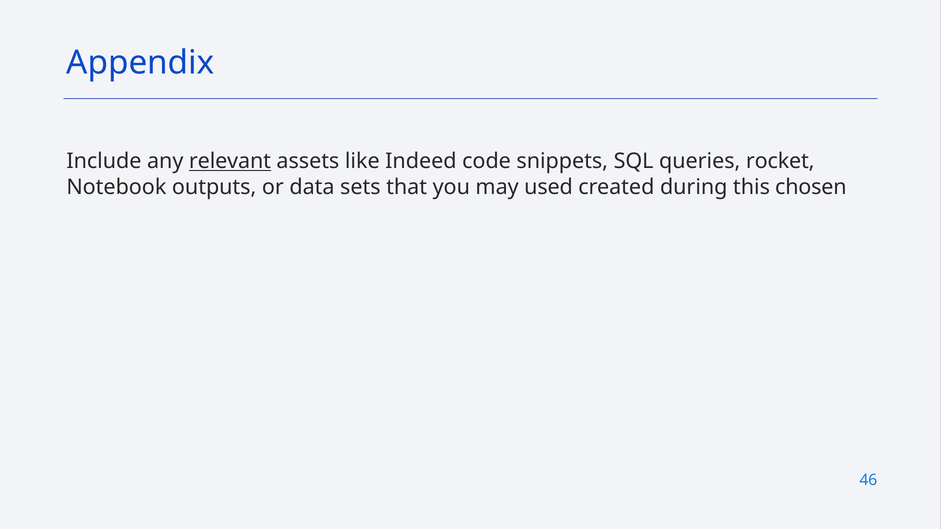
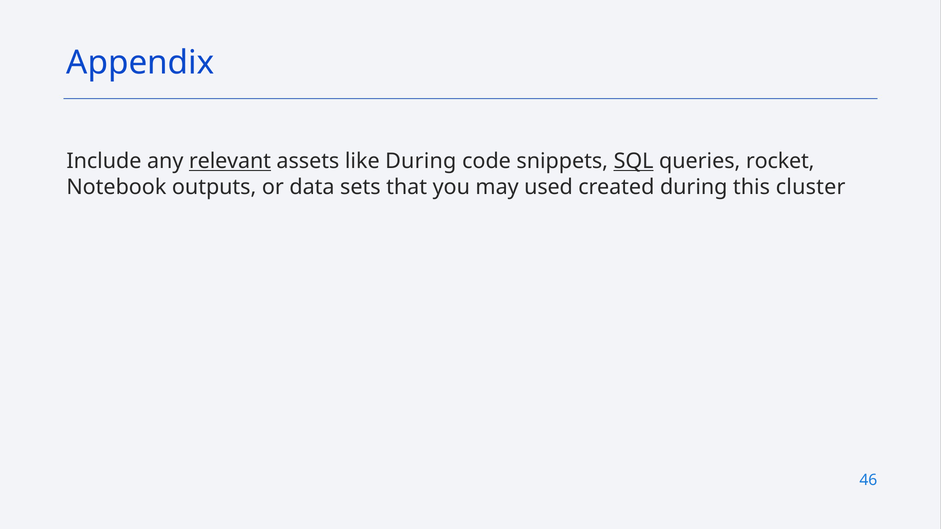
like Indeed: Indeed -> During
SQL underline: none -> present
chosen: chosen -> cluster
